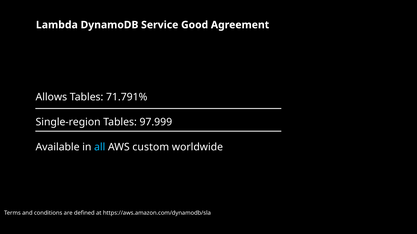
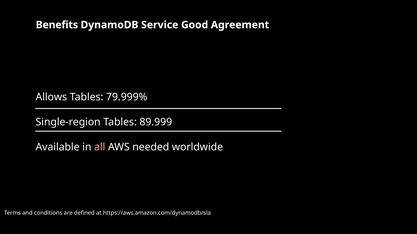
Lambda: Lambda -> Benefits
71.791%: 71.791% -> 79.999%
97.999: 97.999 -> 89.999
all colour: light blue -> pink
custom: custom -> needed
